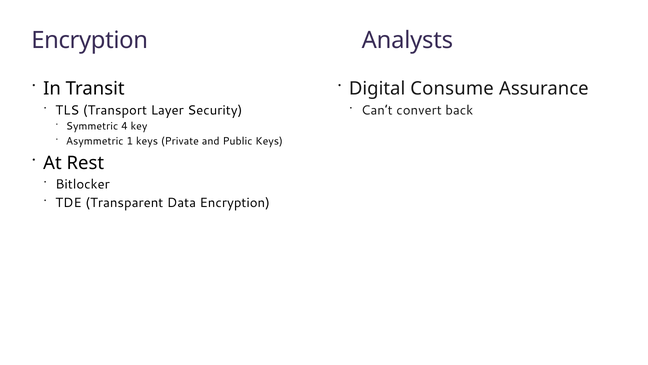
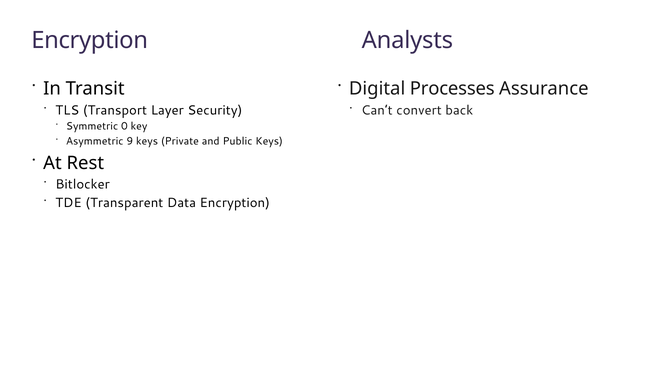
Consume: Consume -> Processes
4: 4 -> 0
1: 1 -> 9
